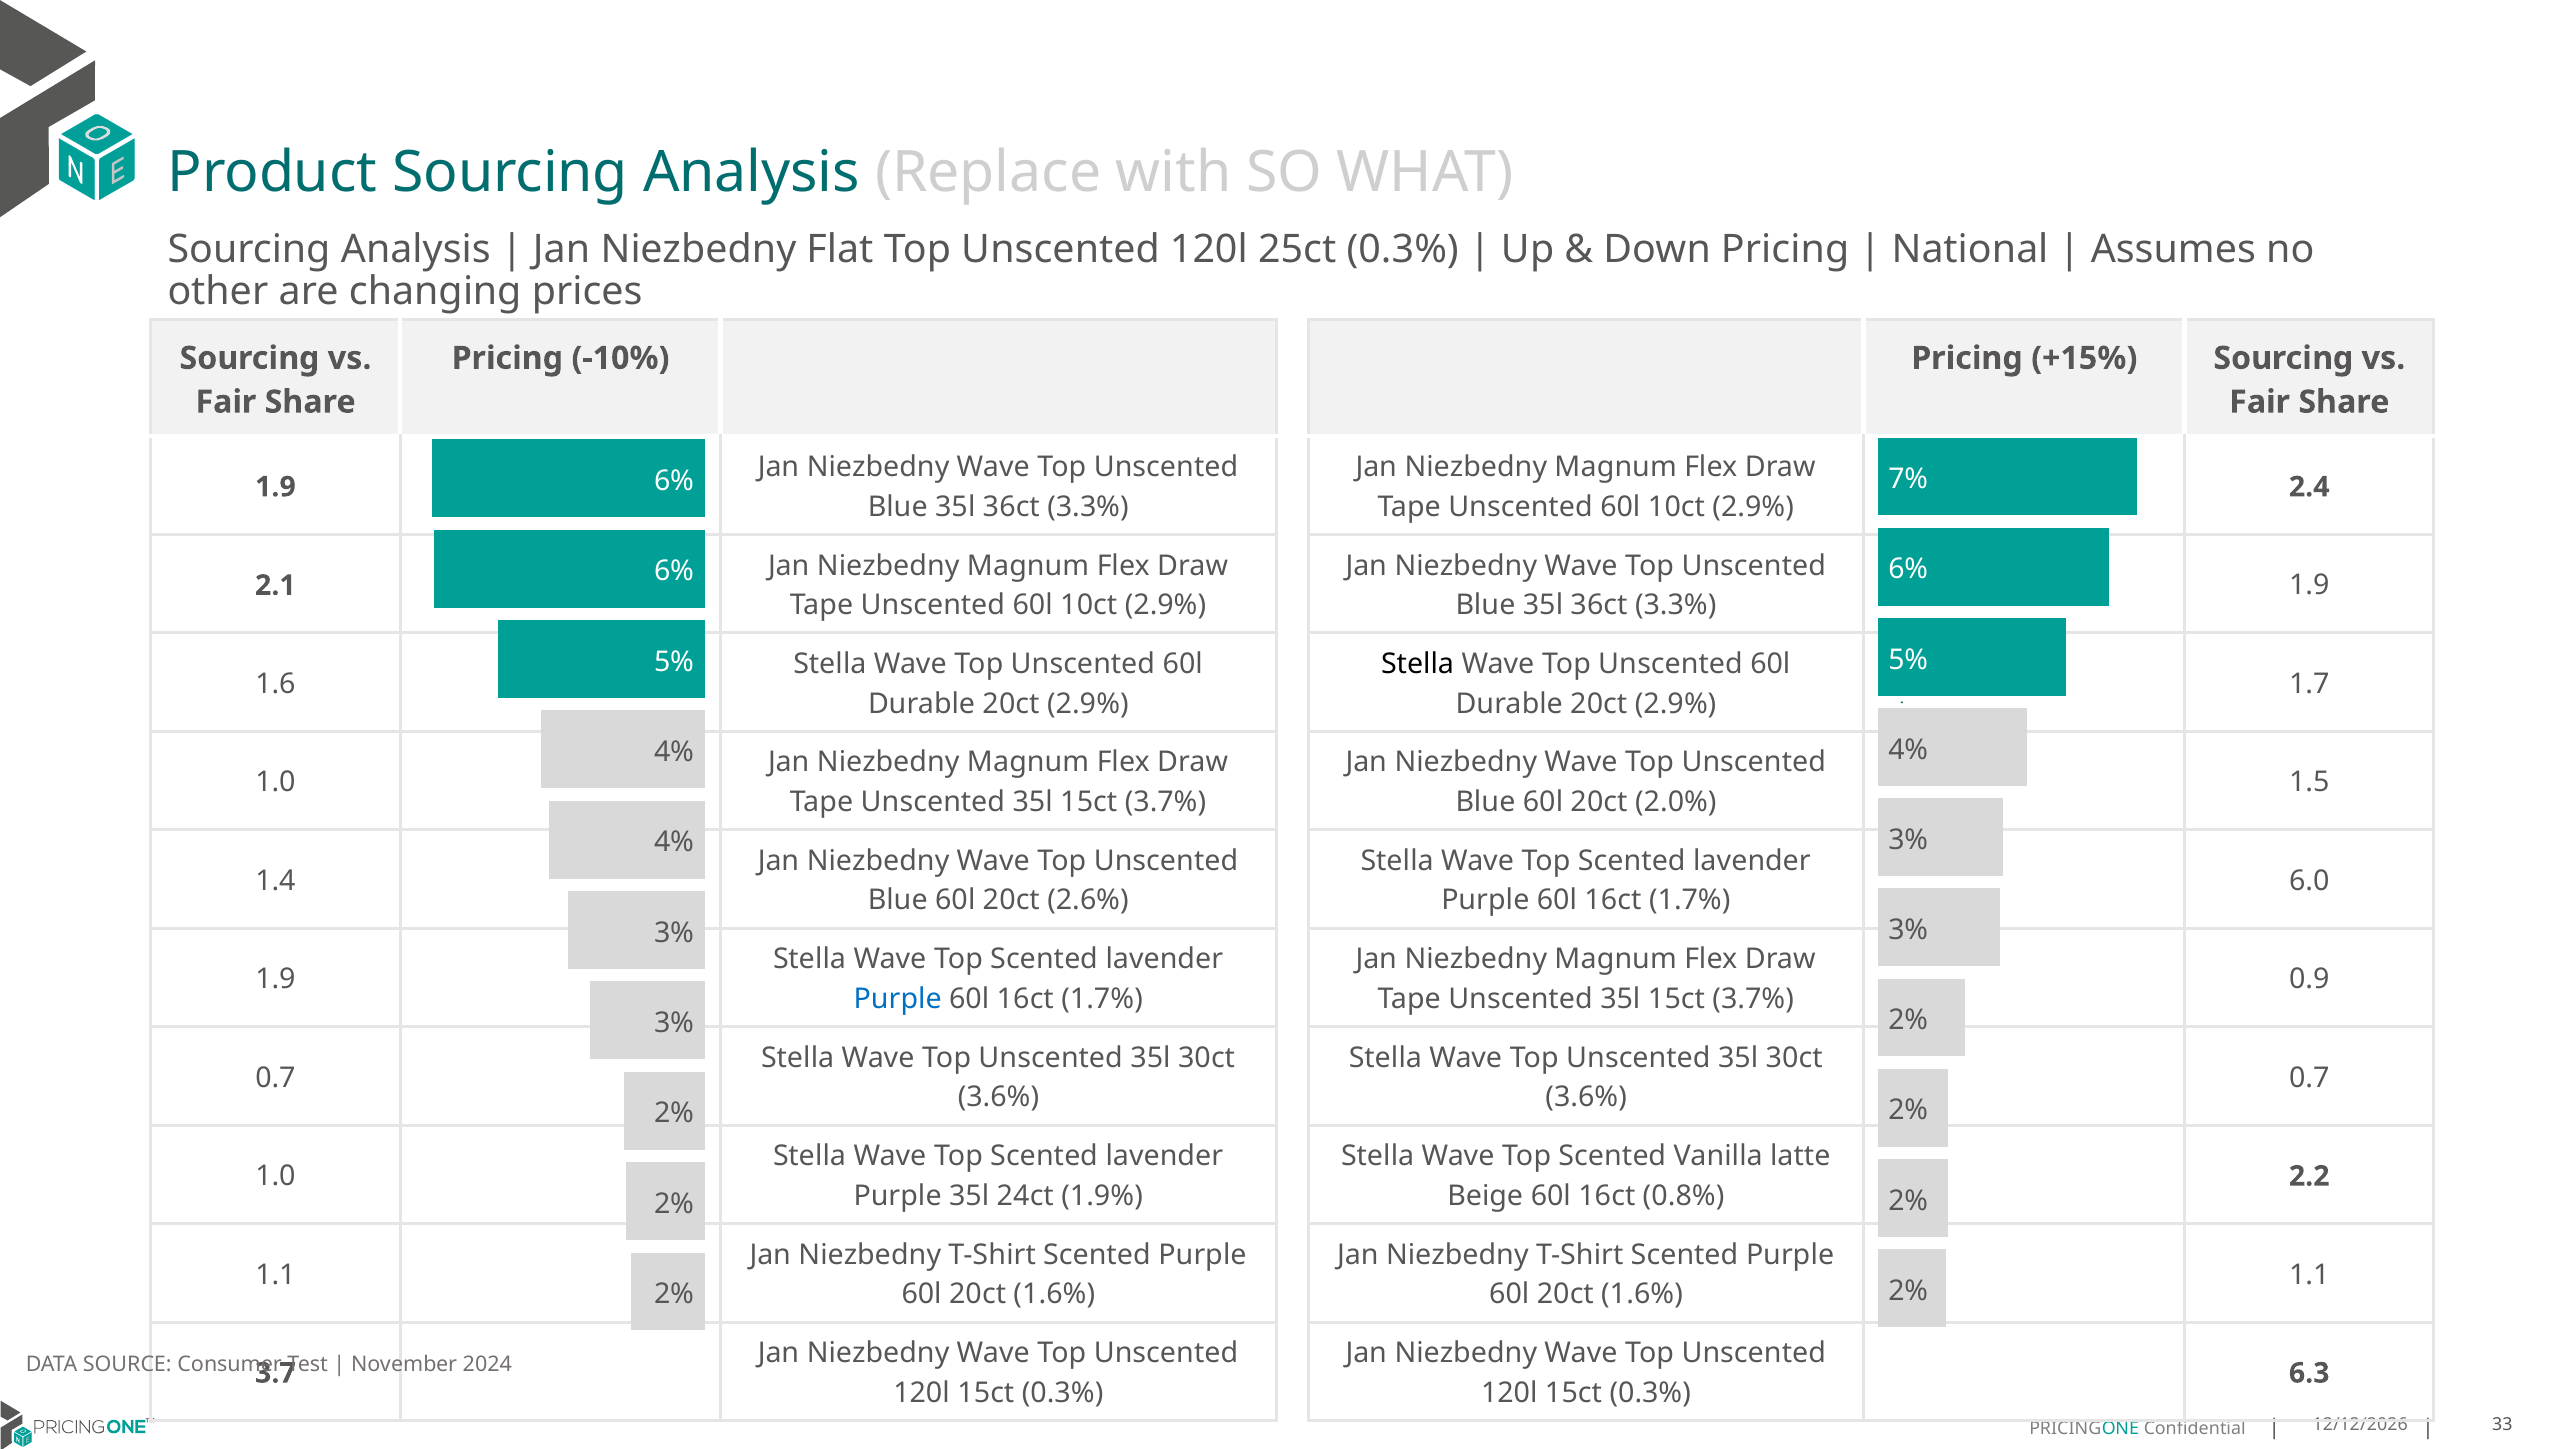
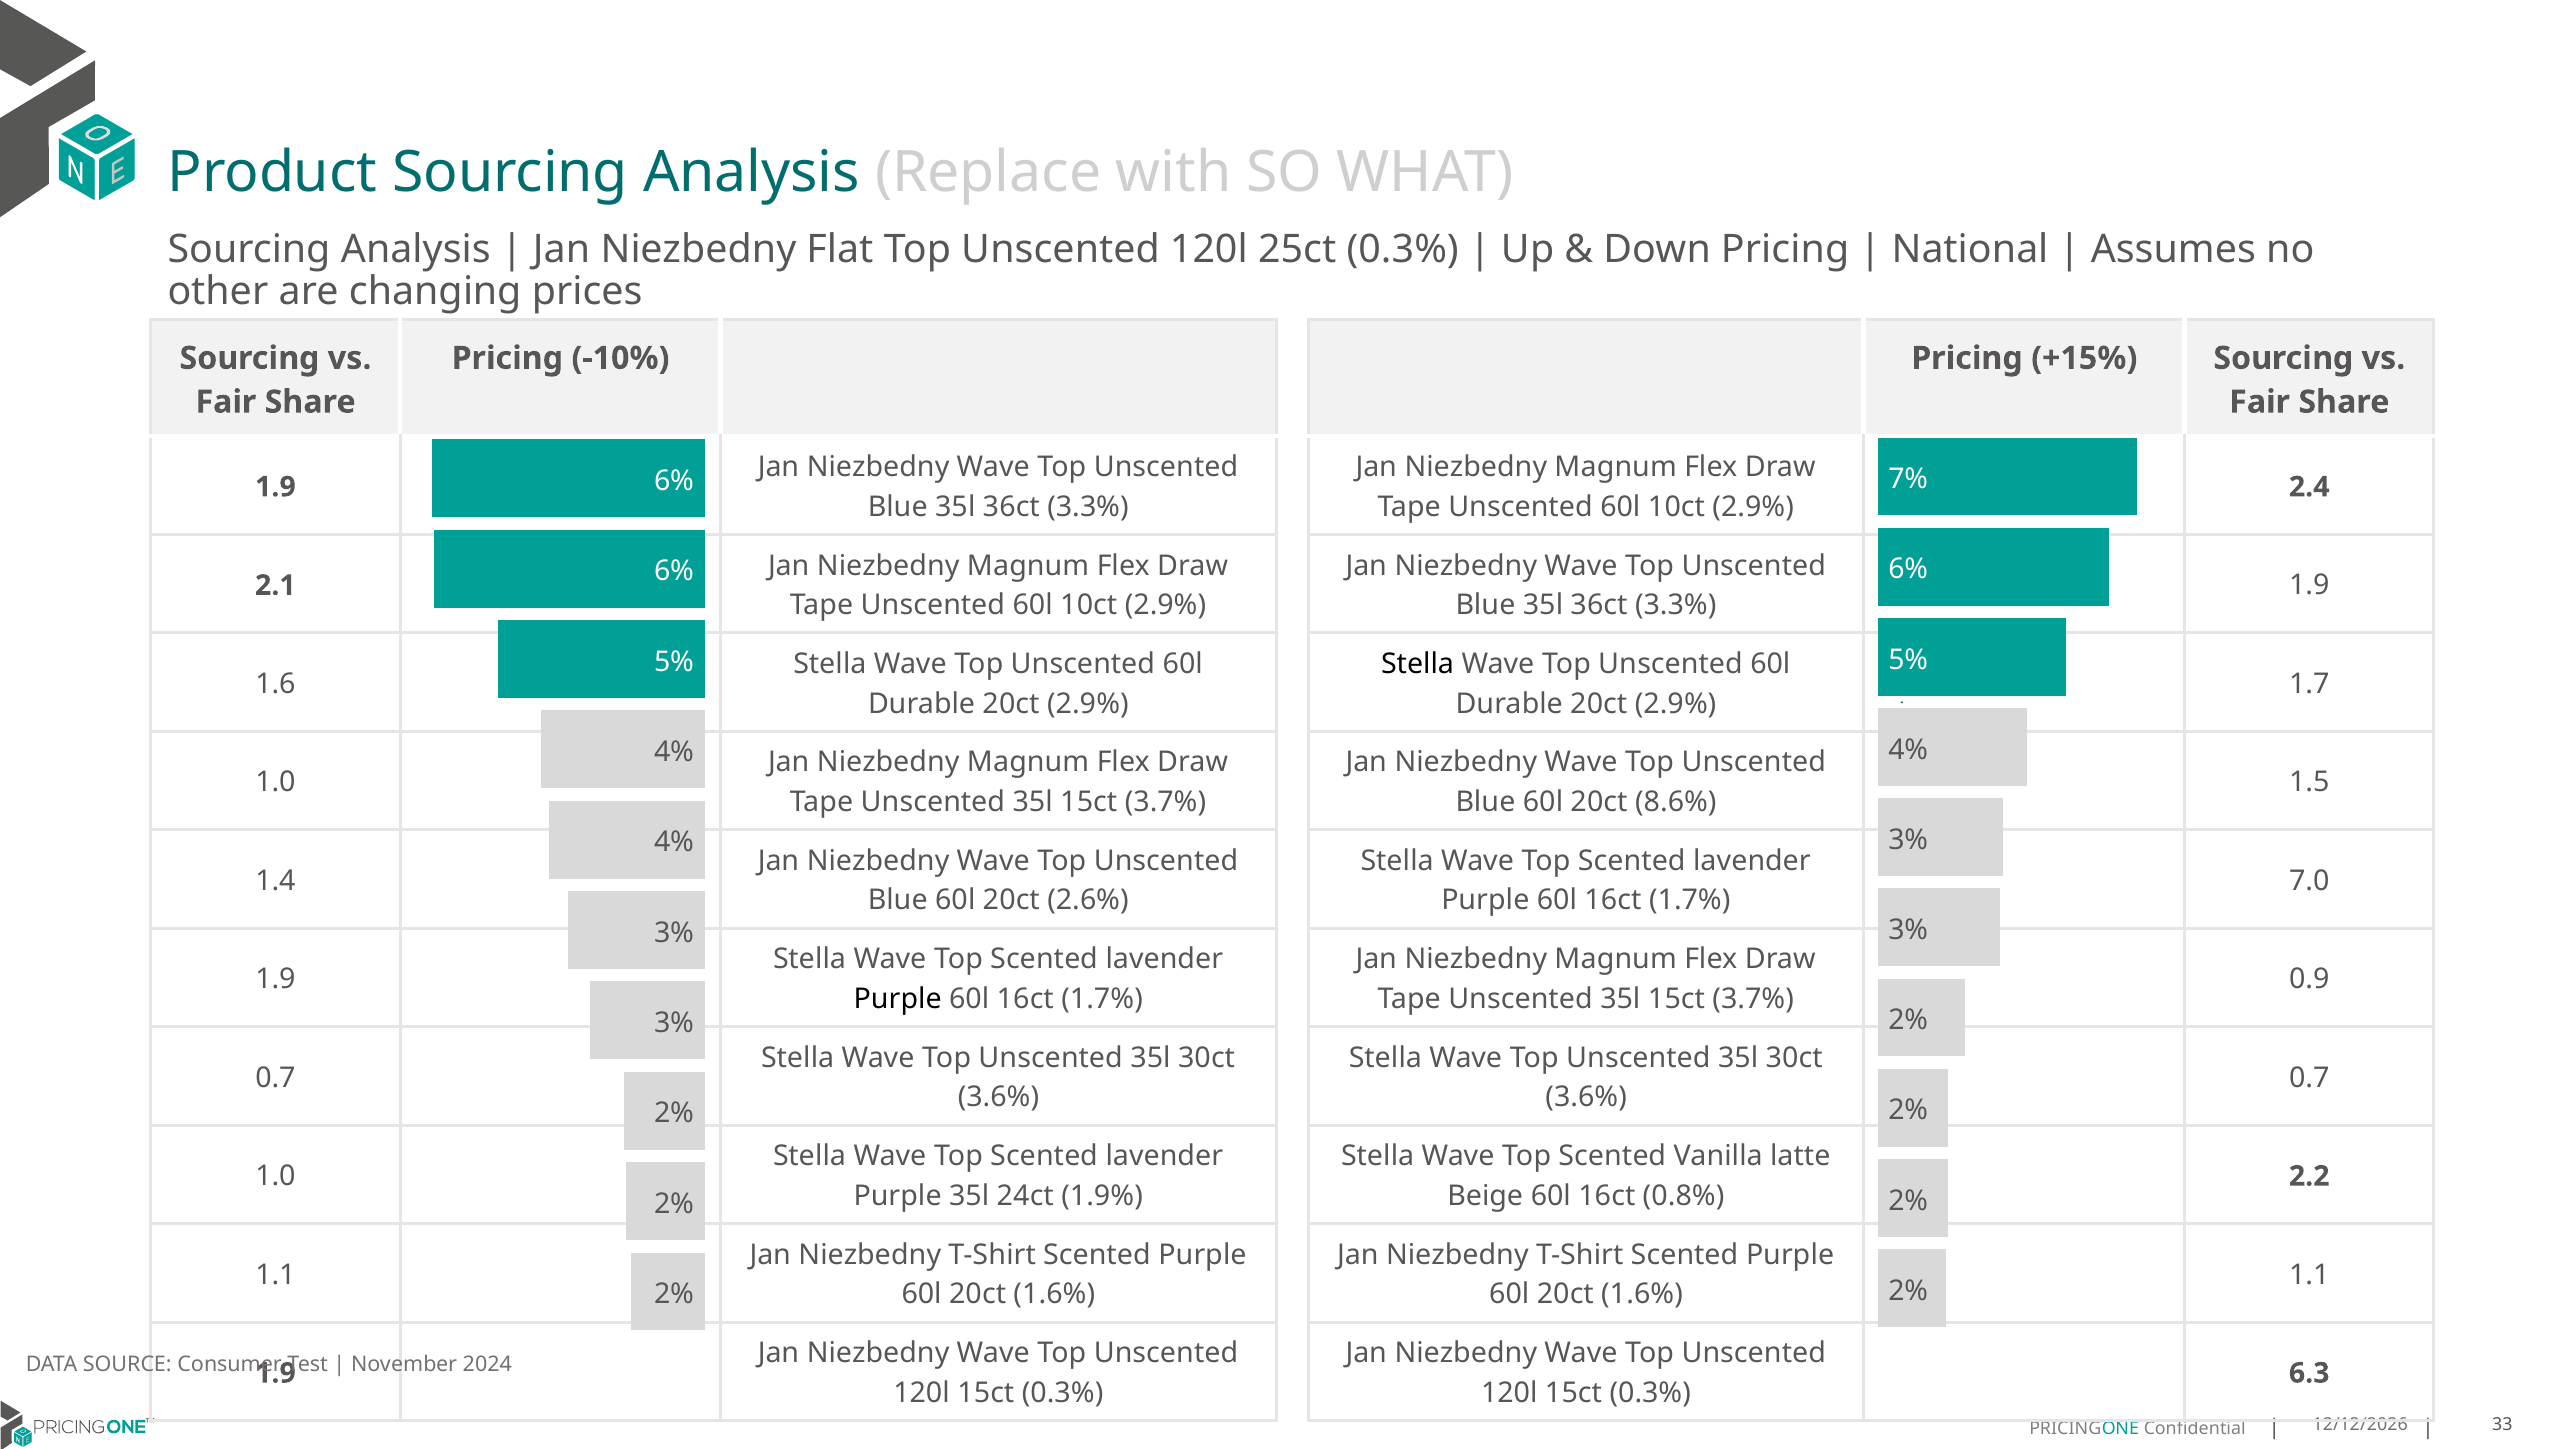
2.0%: 2.0% -> 8.6%
6.0: 6.0 -> 7.0
Purple at (898, 999) colour: blue -> black
3.7 at (275, 1373): 3.7 -> 1.9
